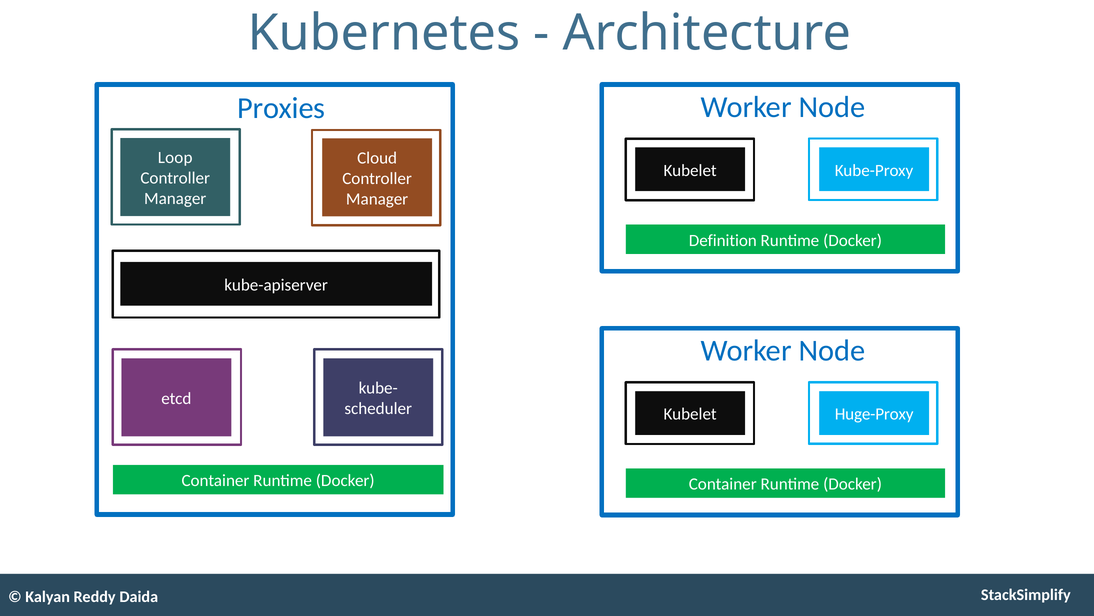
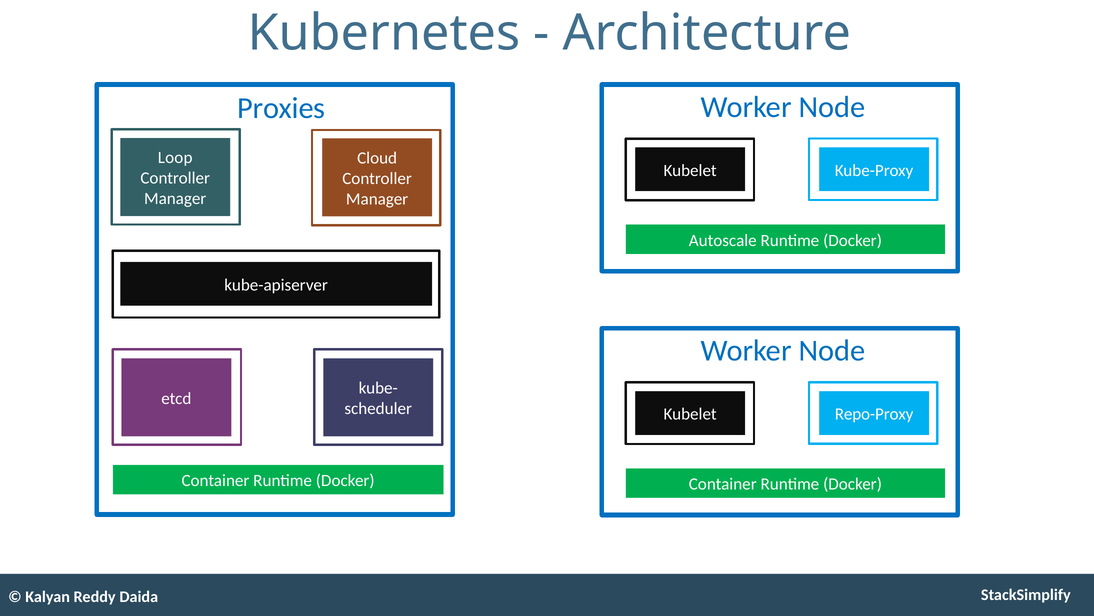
Definition: Definition -> Autoscale
Huge-Proxy: Huge-Proxy -> Repo-Proxy
